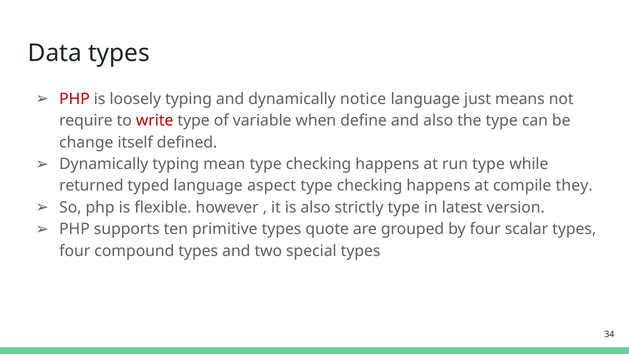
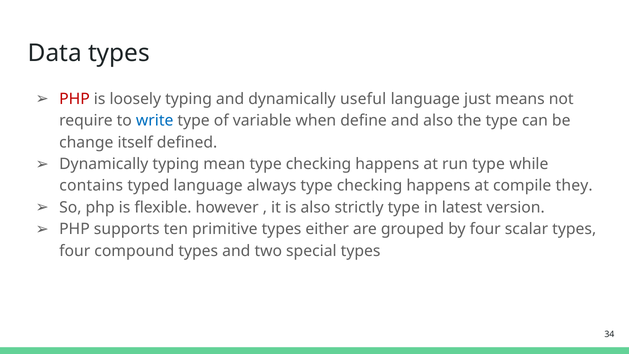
notice: notice -> useful
write colour: red -> blue
returned: returned -> contains
aspect: aspect -> always
quote: quote -> either
